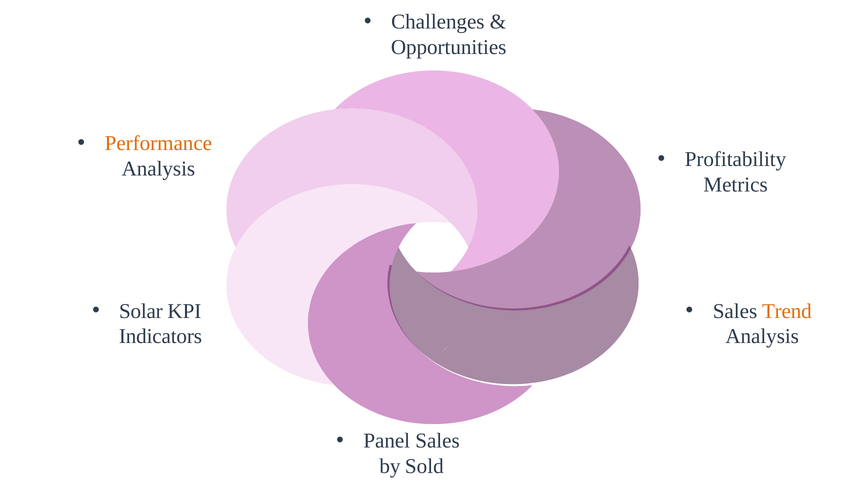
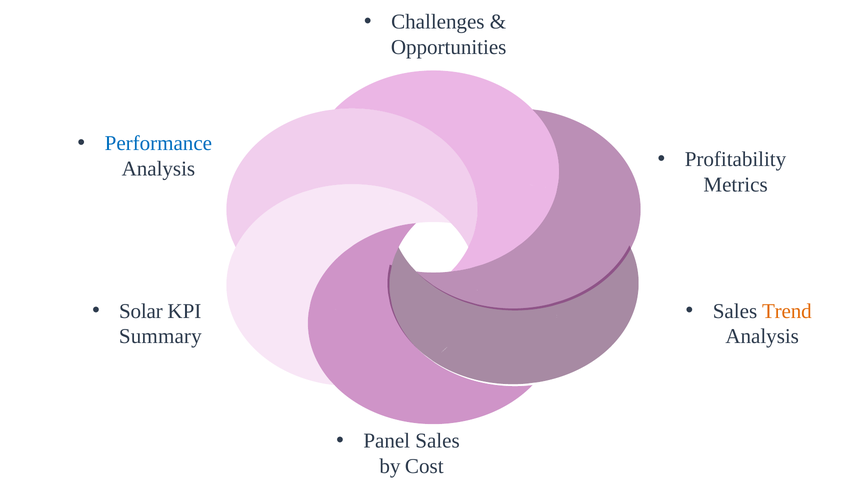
Performance colour: orange -> blue
Indicators: Indicators -> Summary
Sold: Sold -> Cost
